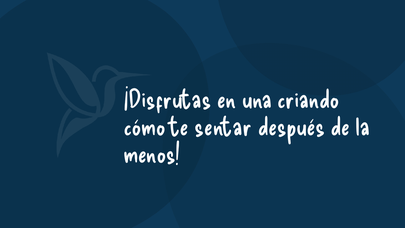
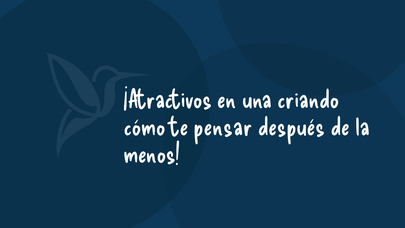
¡Disfrutas: ¡Disfrutas -> ¡Atractivos
sentar: sentar -> pensar
